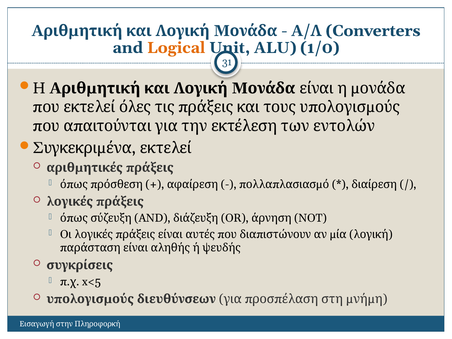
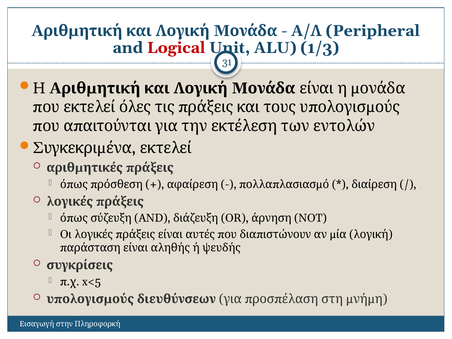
Converters: Converters -> Peripheral
Logical colour: orange -> red
1/0: 1/0 -> 1/3
